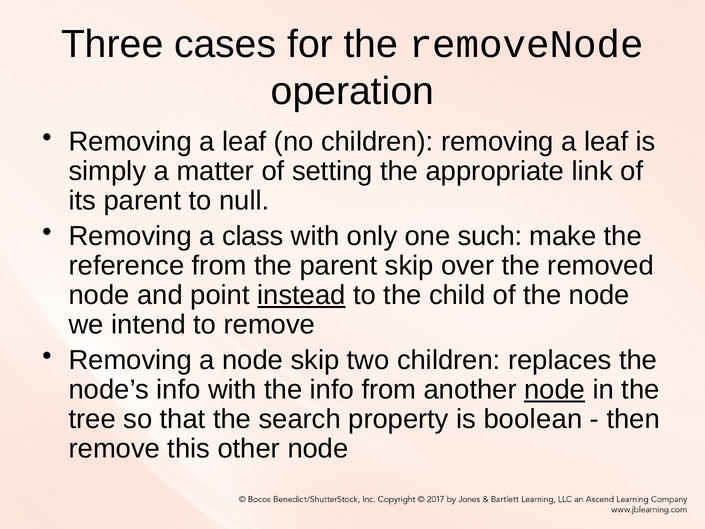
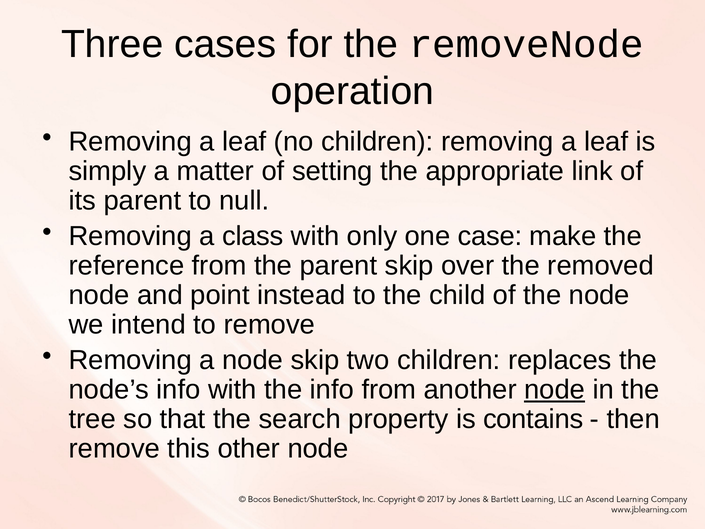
such: such -> case
instead underline: present -> none
boolean: boolean -> contains
